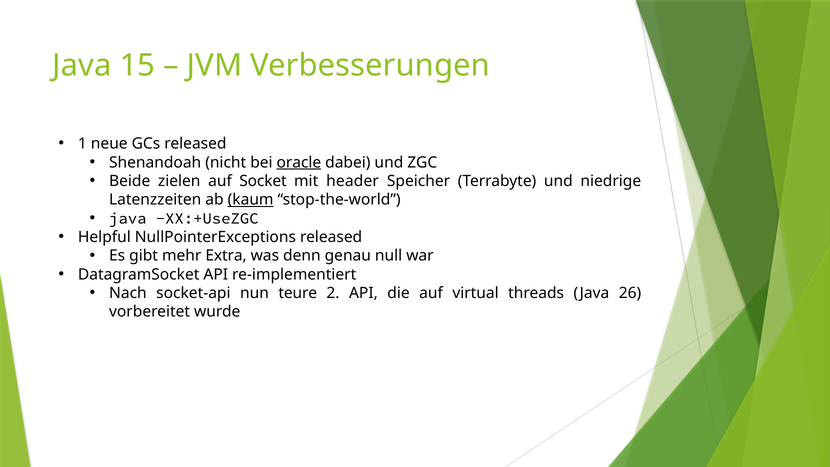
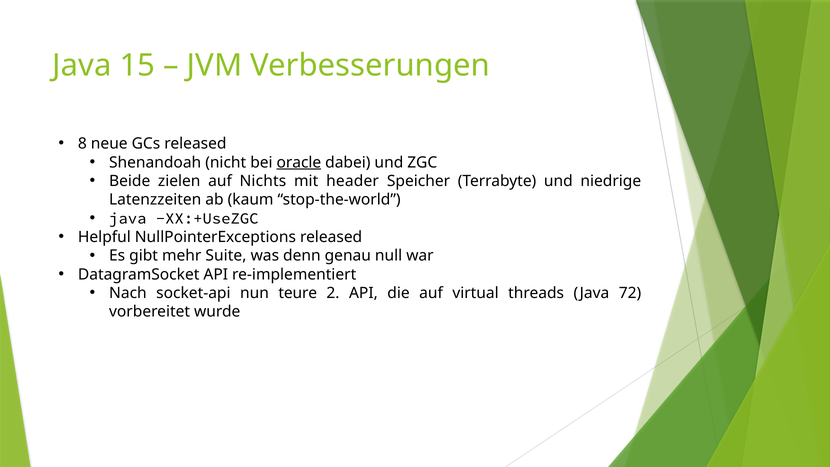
1: 1 -> 8
Socket: Socket -> Nichts
kaum underline: present -> none
Extra: Extra -> Suite
26: 26 -> 72
